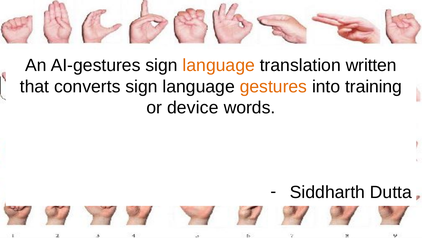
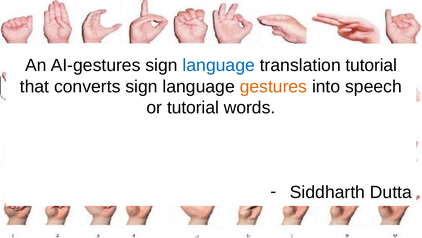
language at (219, 65) colour: orange -> blue
translation written: written -> tutorial
training: training -> speech
or device: device -> tutorial
